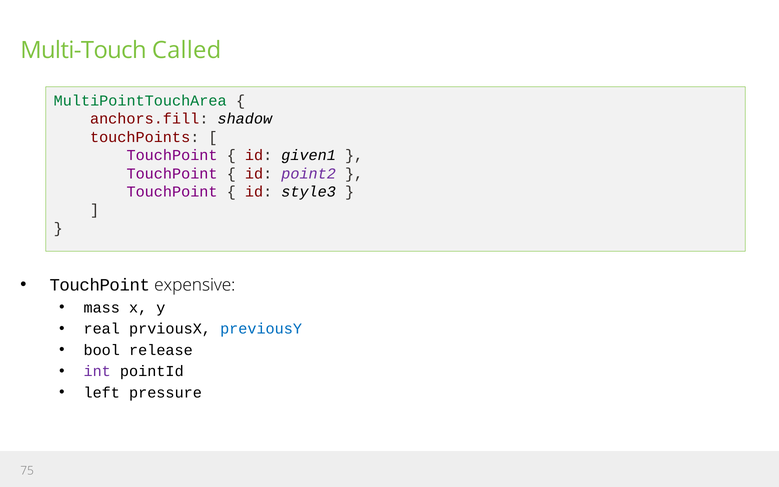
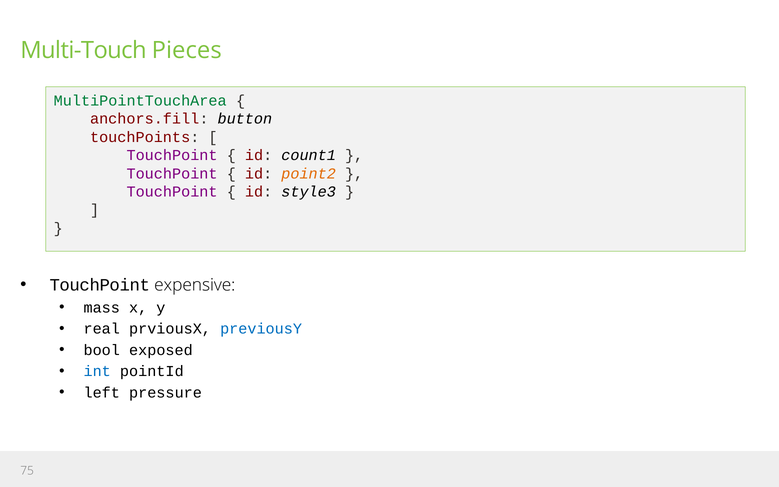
Called: Called -> Pieces
shadow: shadow -> button
given1: given1 -> count1
point2 colour: purple -> orange
release: release -> exposed
int colour: purple -> blue
